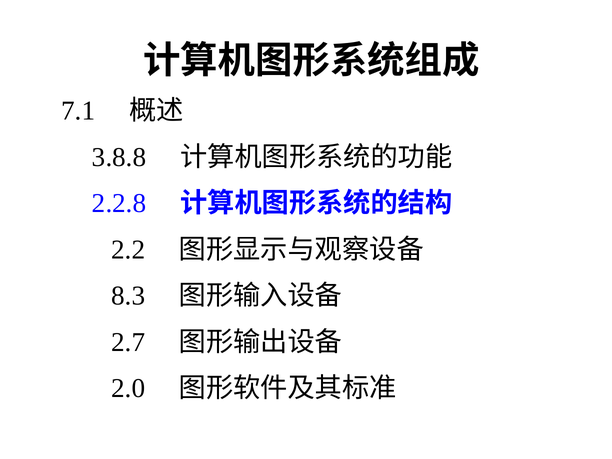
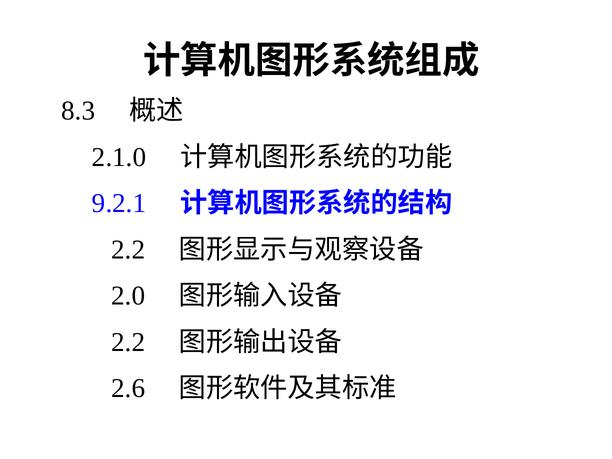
7.1: 7.1 -> 8.3
3.8.8: 3.8.8 -> 2.1.0
2.2.8: 2.2.8 -> 9.2.1
8.3: 8.3 -> 2.0
2.7 at (128, 342): 2.7 -> 2.2
2.0: 2.0 -> 2.6
